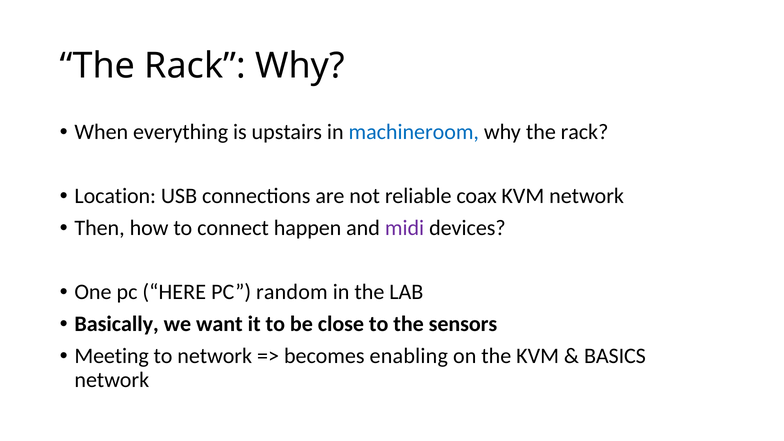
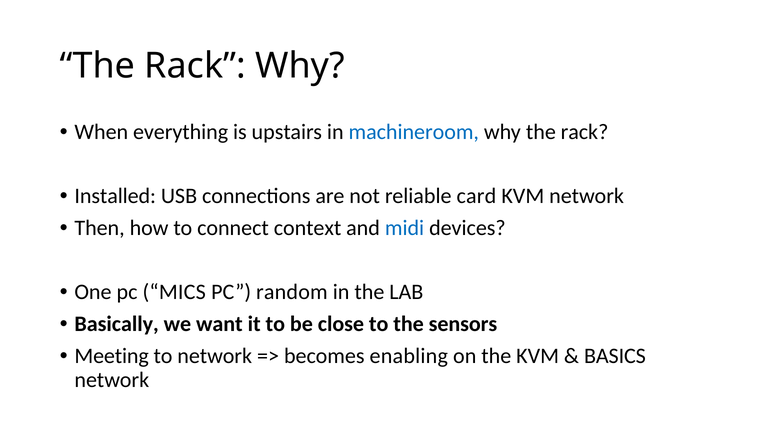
Location: Location -> Installed
coax: coax -> card
happen: happen -> context
midi colour: purple -> blue
HERE: HERE -> MICS
